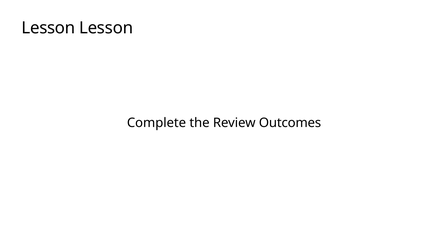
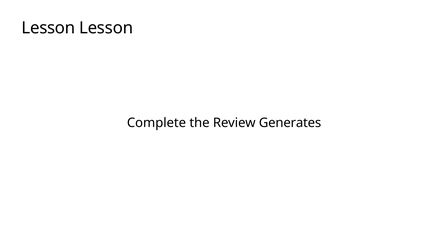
Outcomes: Outcomes -> Generates
